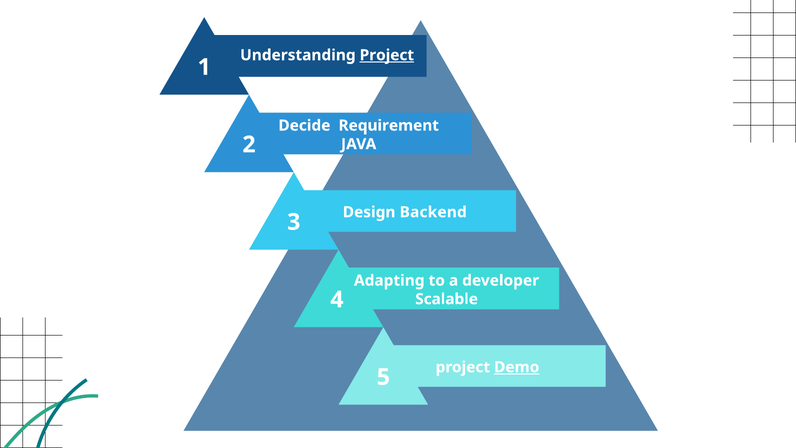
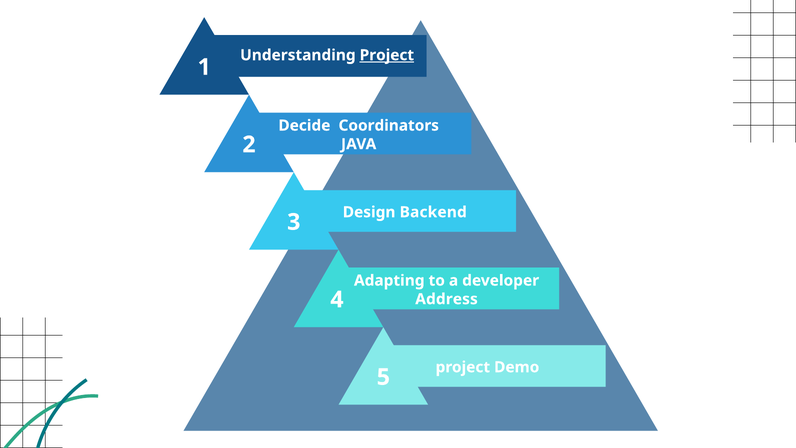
Requirement: Requirement -> Coordinators
Scalable: Scalable -> Address
Demo underline: present -> none
